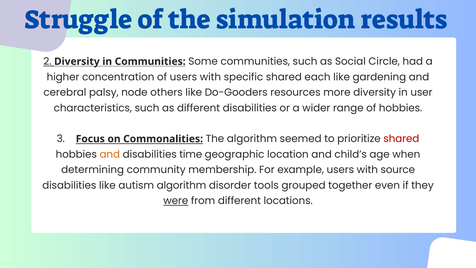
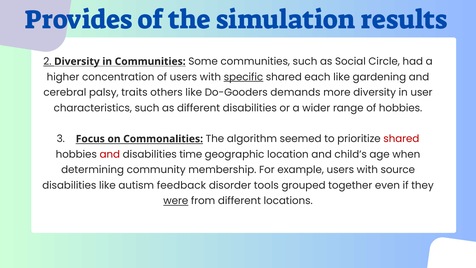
Struggle: Struggle -> Provides
specific underline: none -> present
node: node -> traits
resources: resources -> demands
and at (110, 154) colour: orange -> red
autism algorithm: algorithm -> feedback
